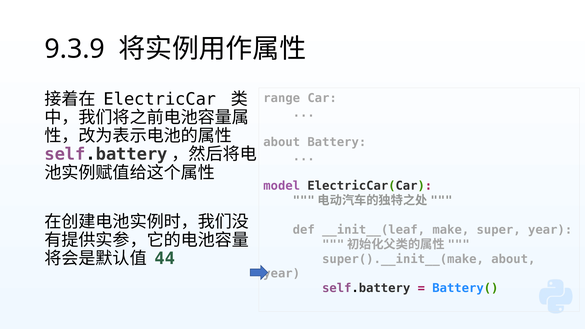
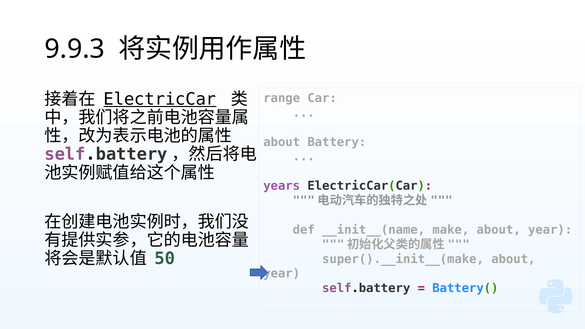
9.3.9: 9.3.9 -> 9.9.3
ElectricCar underline: none -> present
model: model -> years
__init__(leaf: __init__(leaf -> __init__(name
make super: super -> about
44: 44 -> 50
